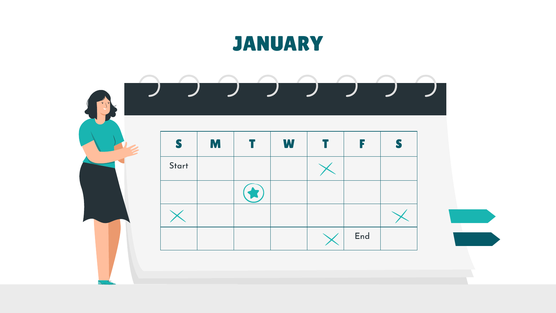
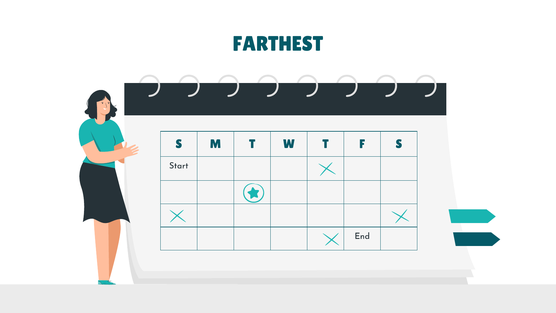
JANUARY: JANUARY -> FARTHEST
